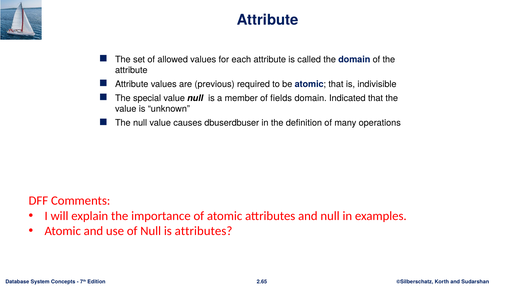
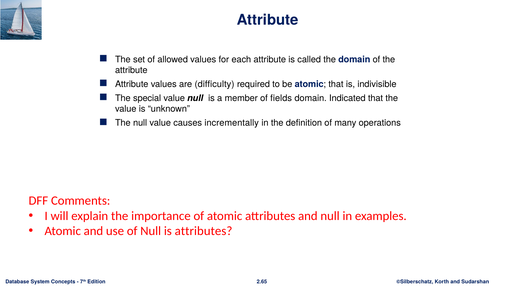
previous: previous -> difficulty
dbuserdbuser: dbuserdbuser -> incrementally
